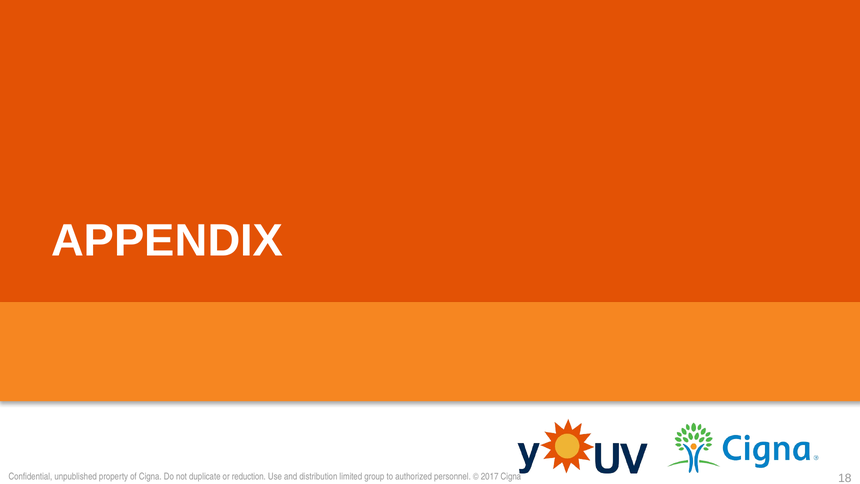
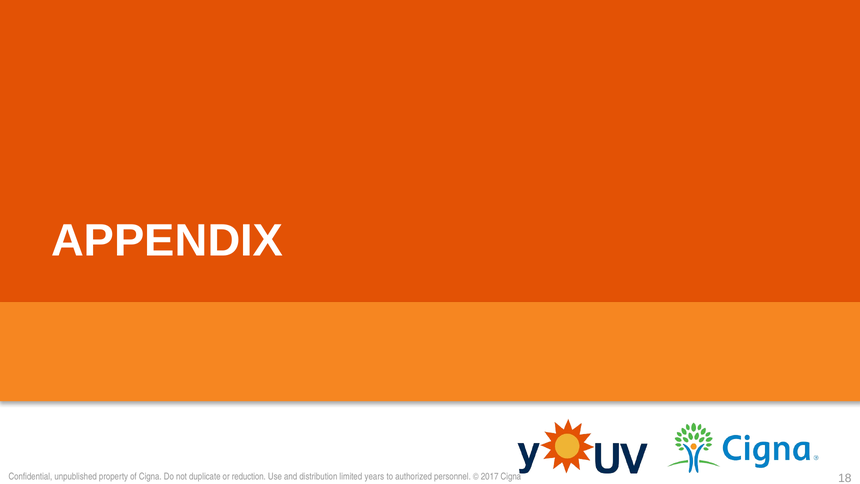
group: group -> years
